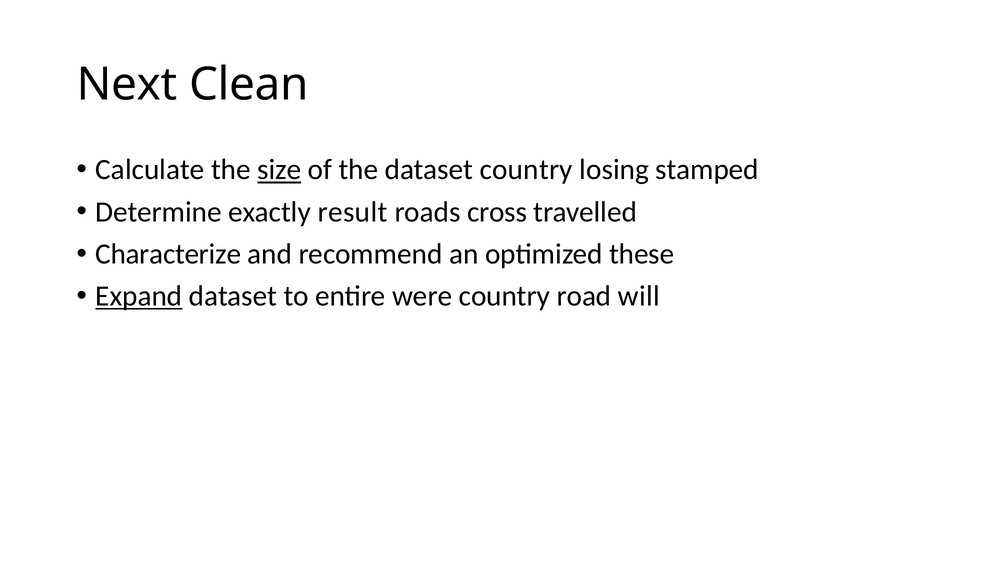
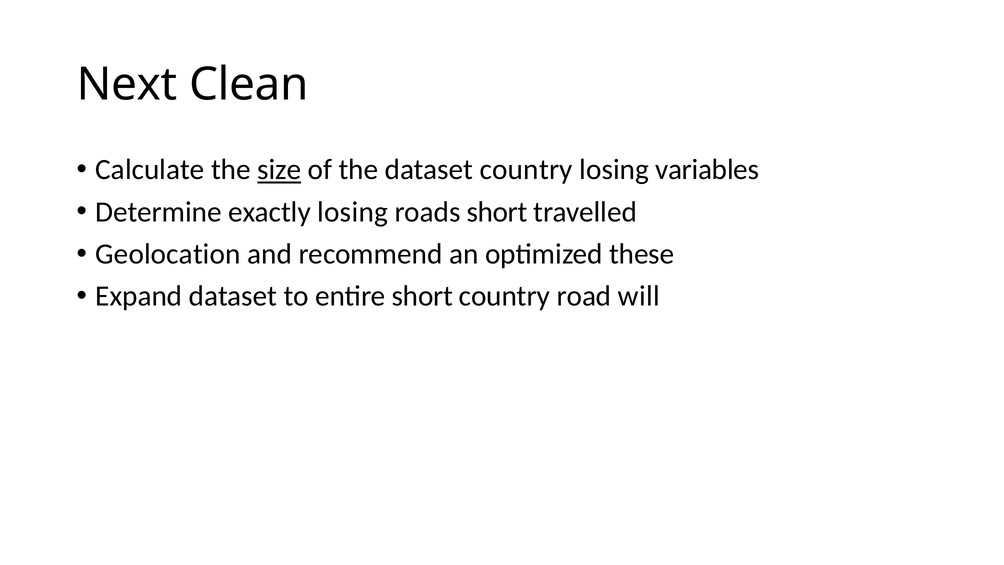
stamped: stamped -> variables
exactly result: result -> losing
roads cross: cross -> short
Characterize: Characterize -> Geolocation
Expand underline: present -> none
entire were: were -> short
